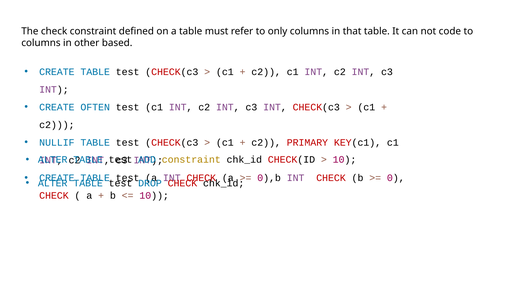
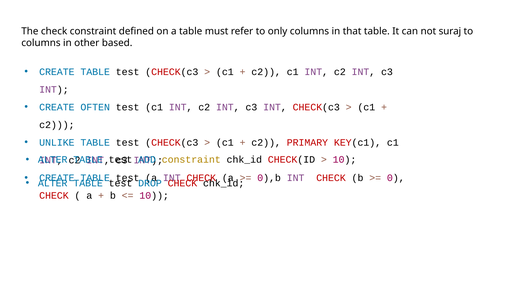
code: code -> suraj
NULLIF: NULLIF -> UNLIKE
